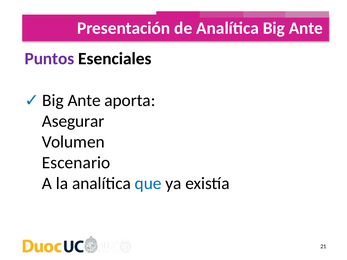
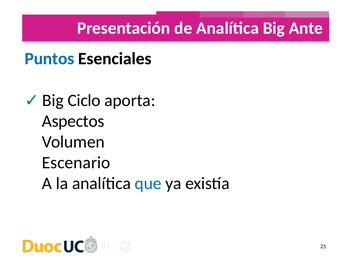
Puntos colour: purple -> blue
Ante at (84, 100): Ante -> Ciclo
Asegurar: Asegurar -> Aspectos
